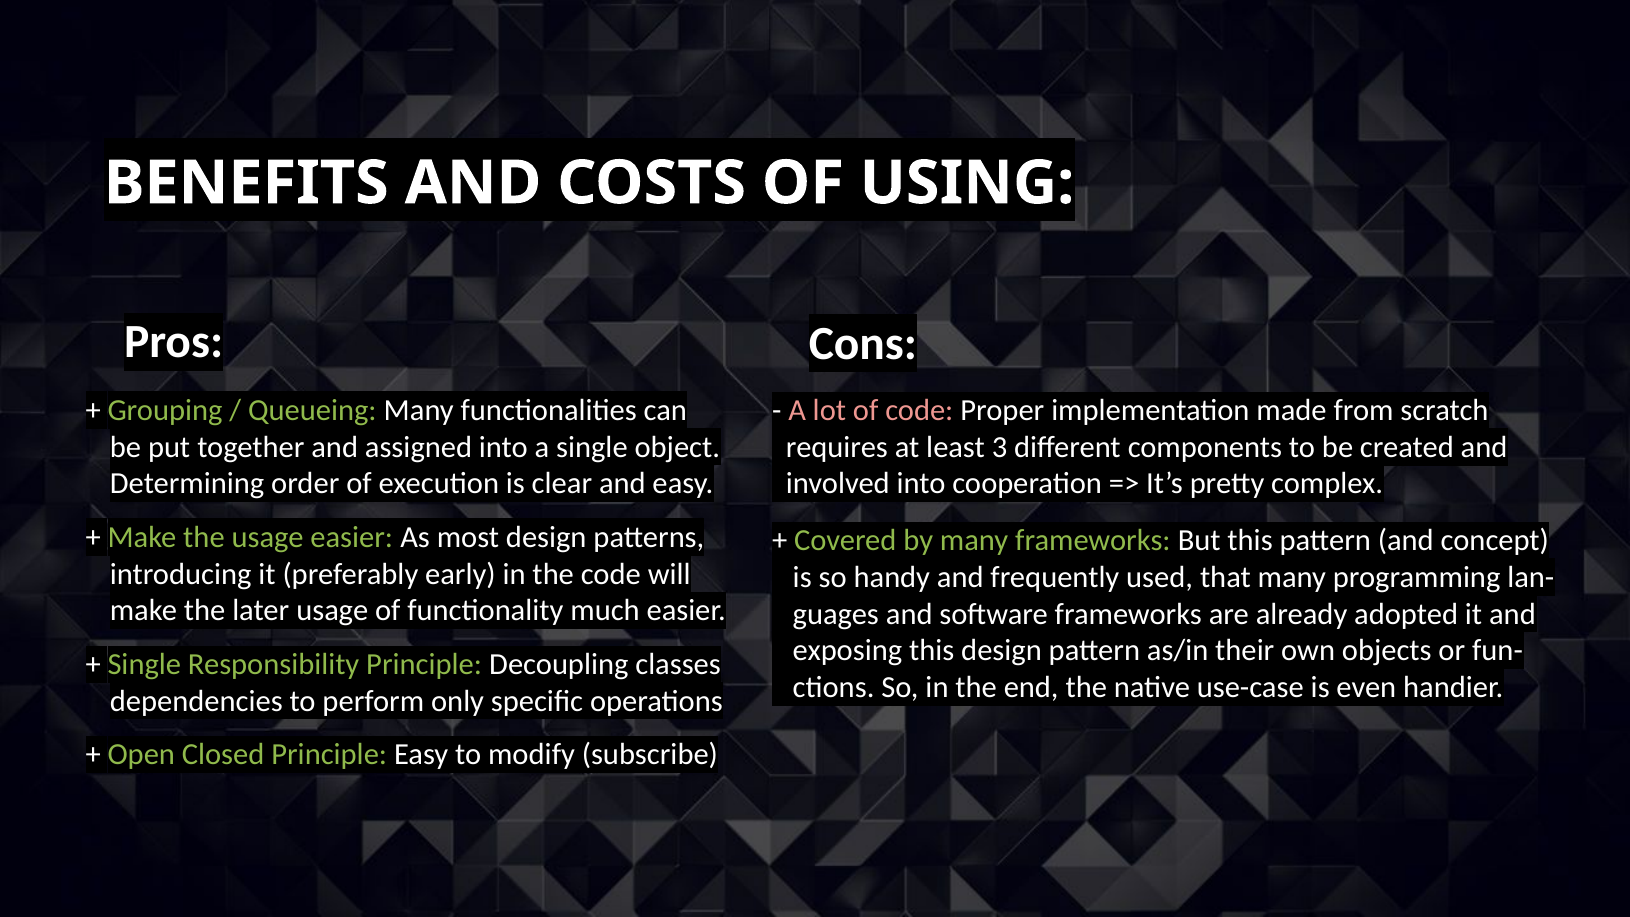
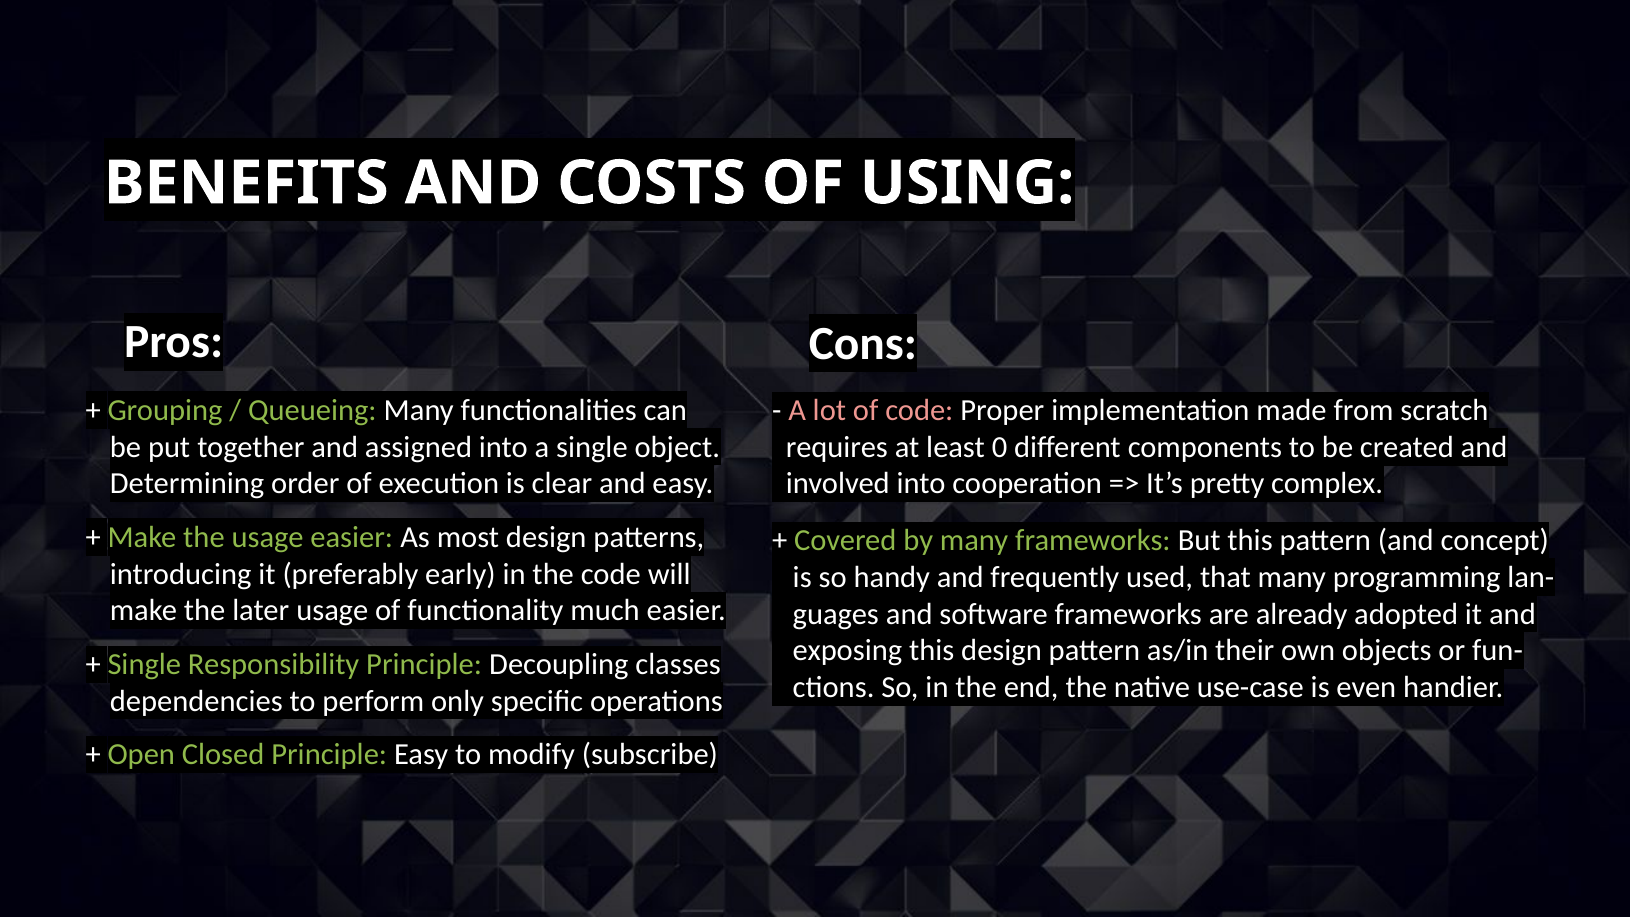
3: 3 -> 0
